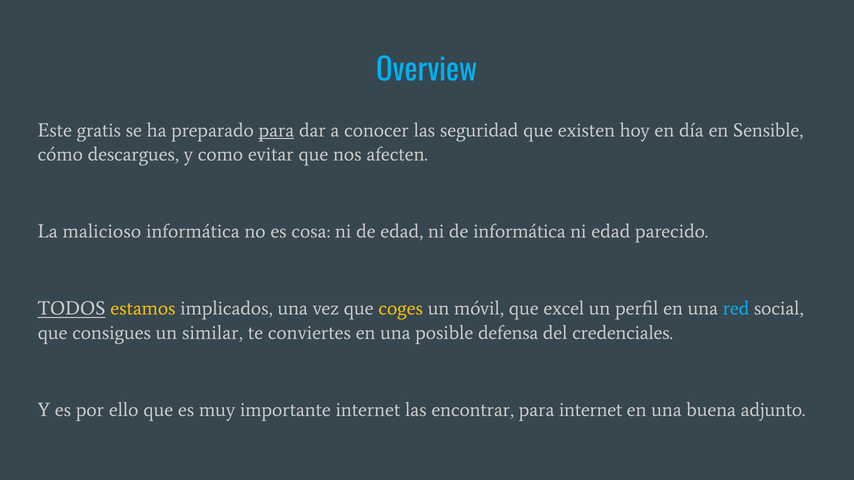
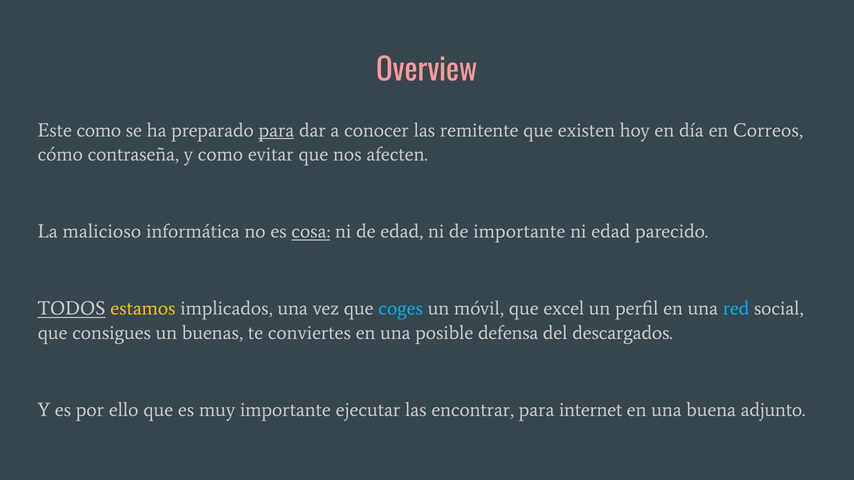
Overview colour: light blue -> pink
Este gratis: gratis -> como
seguridad: seguridad -> remitente
Sensible: Sensible -> Correos
descargues: descargues -> contraseña
cosa underline: none -> present
de informática: informática -> importante
coges colour: yellow -> light blue
similar: similar -> buenas
credenciales: credenciales -> descargados
importante internet: internet -> ejecutar
